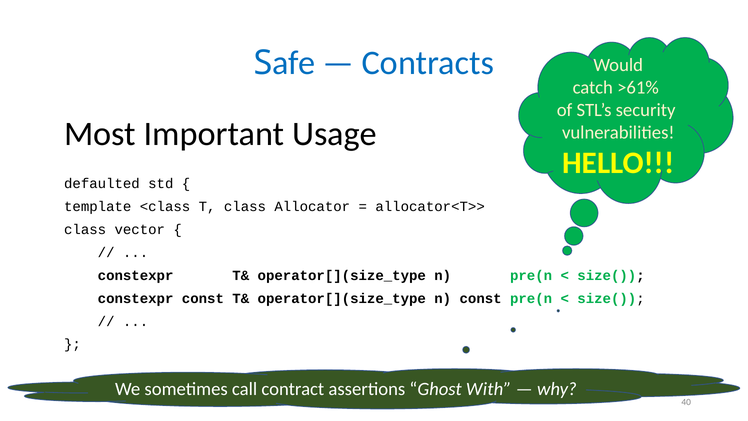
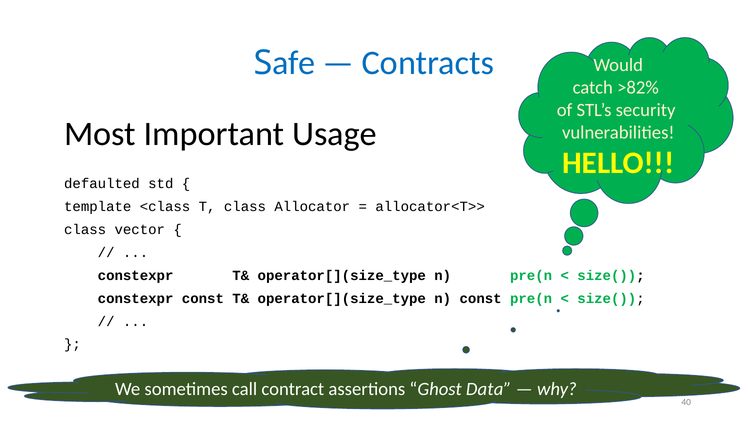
>61%: >61% -> >82%
With: With -> Data
